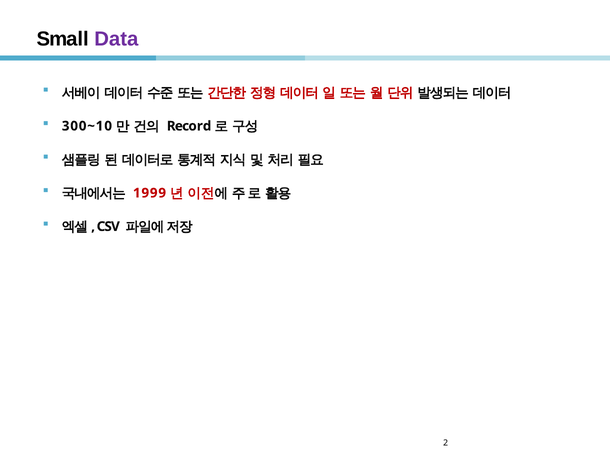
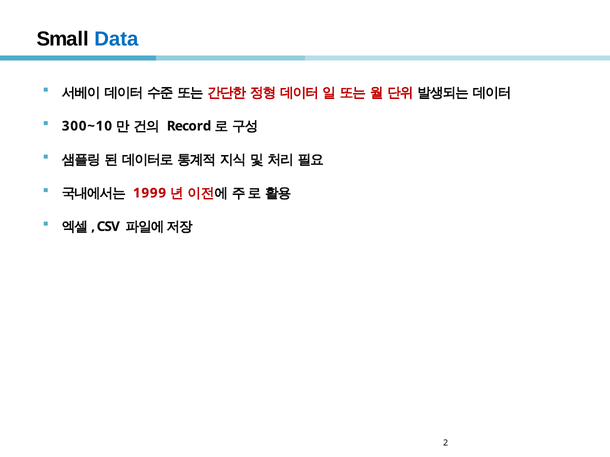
Data colour: purple -> blue
